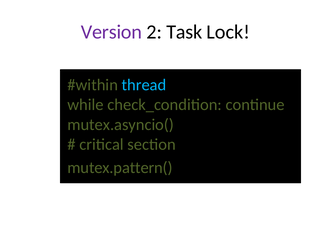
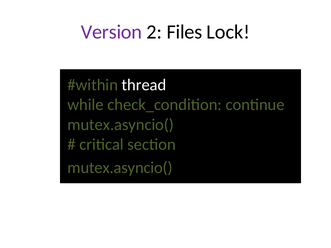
Task: Task -> Files
thread colour: light blue -> white
mutex.pattern( at (120, 168): mutex.pattern( -> mutex.asyncio(
